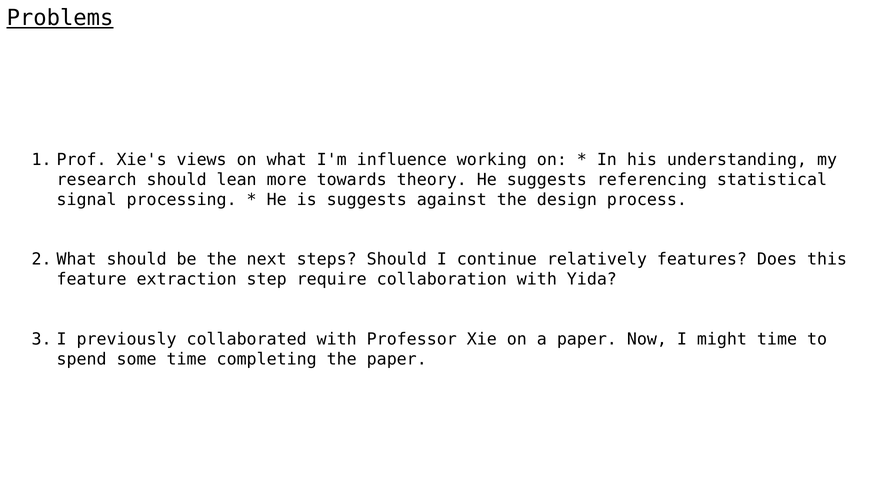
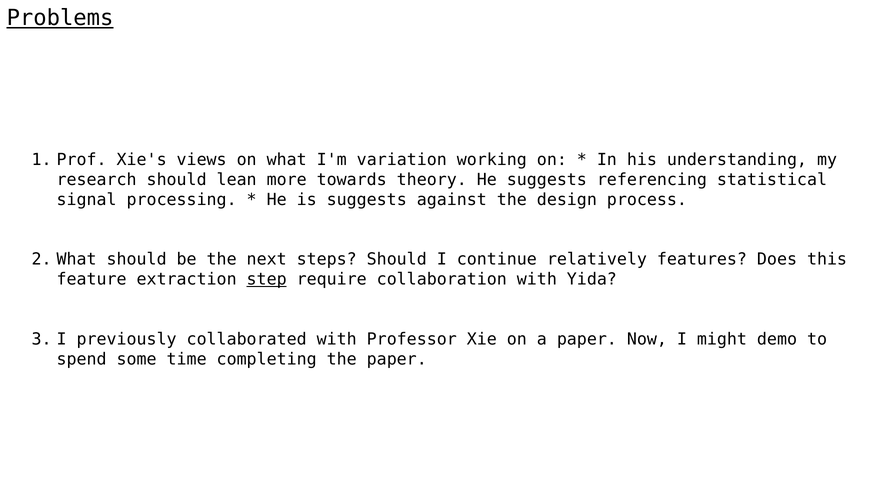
influence: influence -> variation
step underline: none -> present
might time: time -> demo
